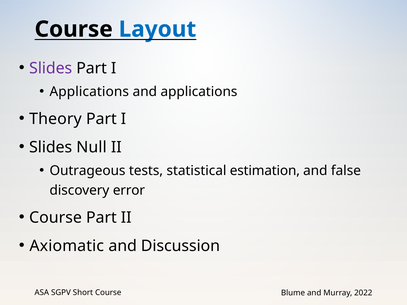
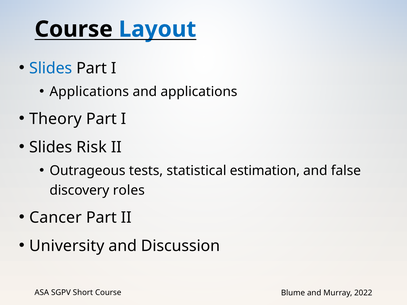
Slides at (51, 68) colour: purple -> blue
Null: Null -> Risk
error: error -> roles
Course at (56, 218): Course -> Cancer
Axiomatic: Axiomatic -> University
